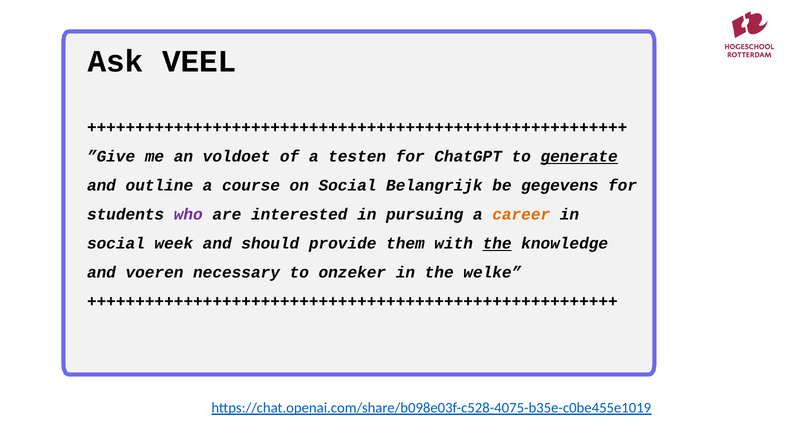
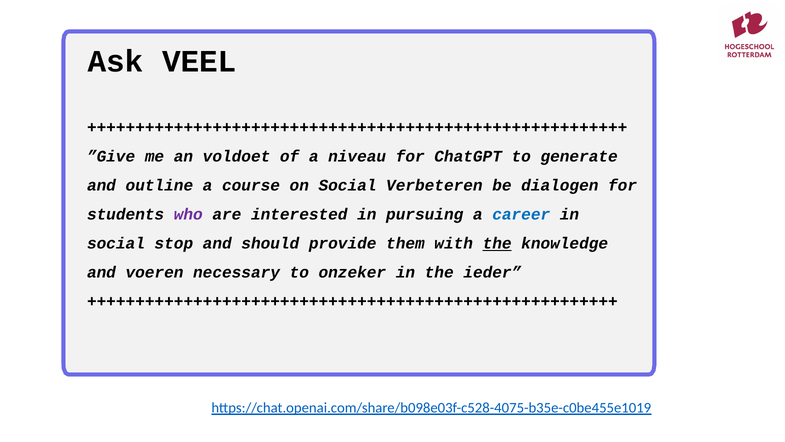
testen: testen -> niveau
generate underline: present -> none
Belangrijk: Belangrijk -> Verbeteren
gegevens: gegevens -> dialogen
career colour: orange -> blue
week: week -> stop
welke: welke -> ieder
